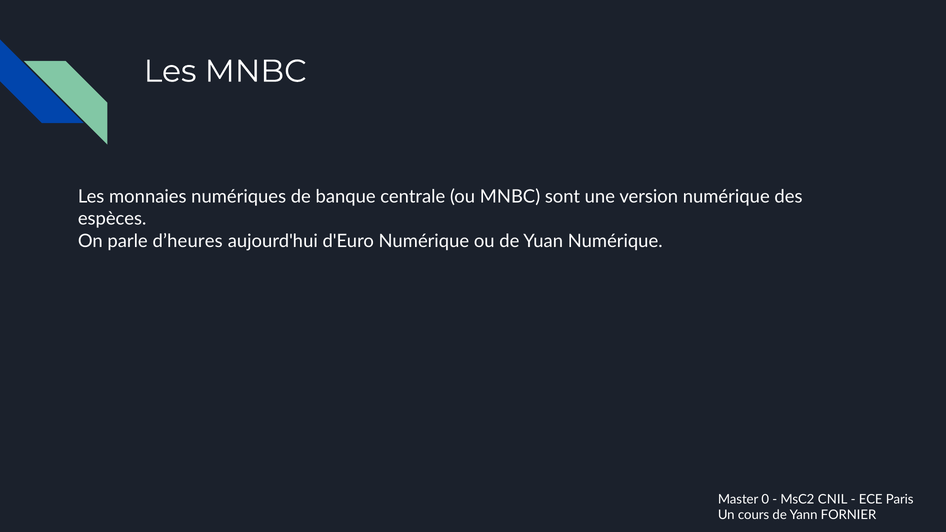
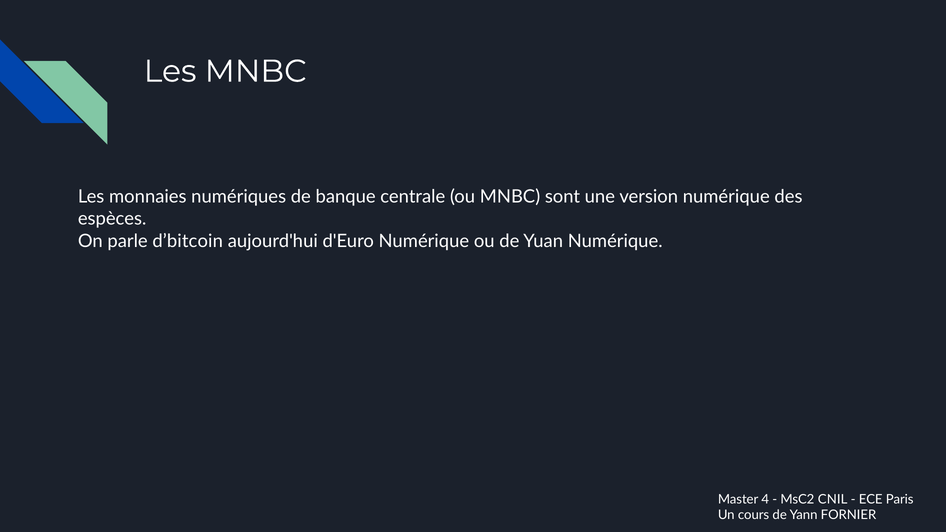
d’heures: d’heures -> d’bitcoin
0: 0 -> 4
